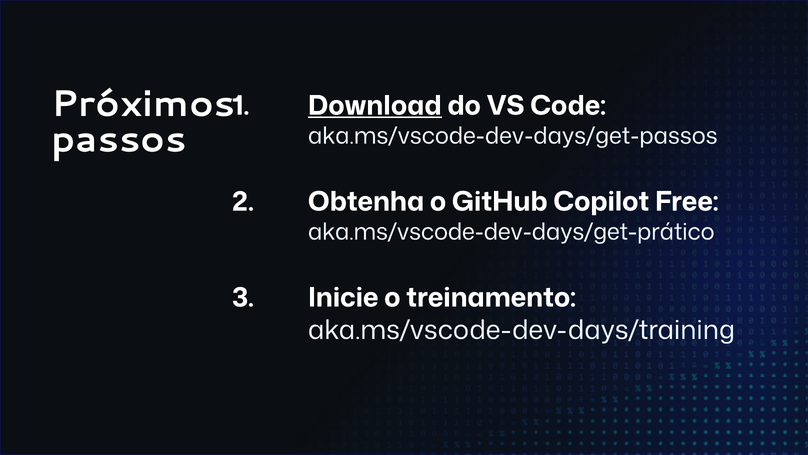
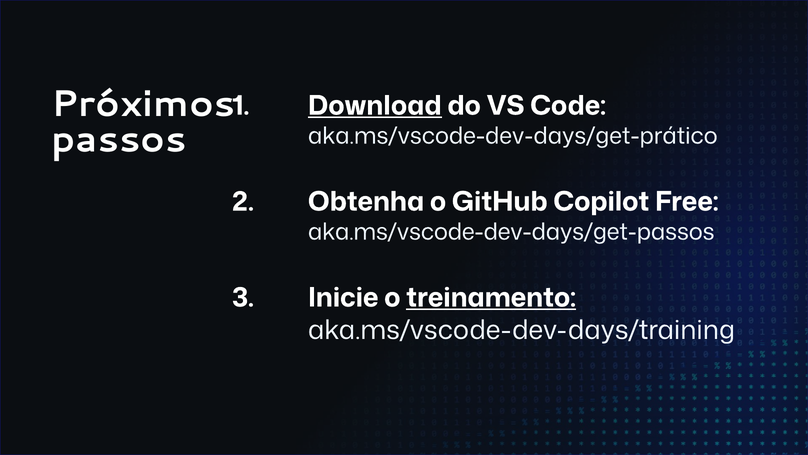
aka.ms/vscode-dev-days/get-passos: aka.ms/vscode-dev-days/get-passos -> aka.ms/vscode-dev-days/get-prático
aka.ms/vscode-dev-days/get-prático: aka.ms/vscode-dev-days/get-prático -> aka.ms/vscode-dev-days/get-passos
treinamento underline: none -> present
